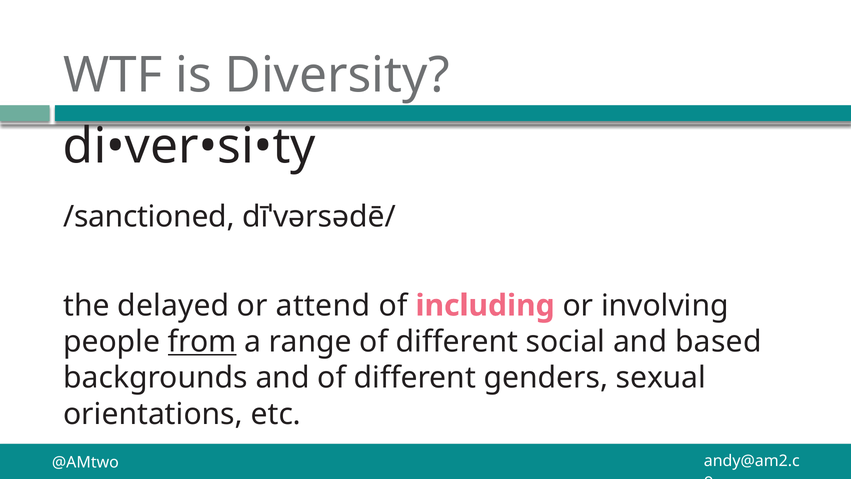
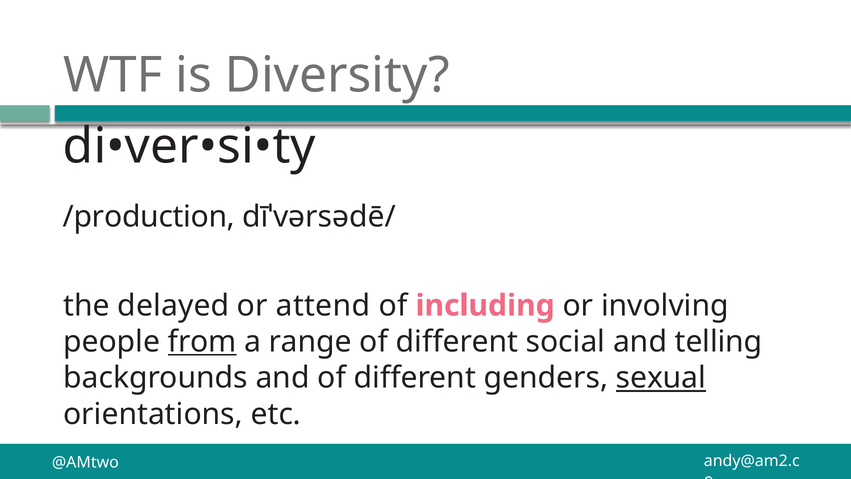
/sanctioned: /sanctioned -> /production
based: based -> telling
sexual underline: none -> present
